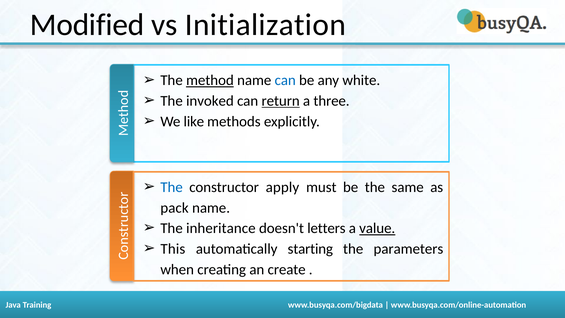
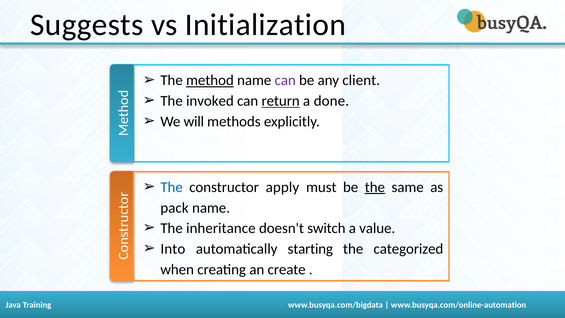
Modified: Modified -> Suggests
can at (285, 80) colour: blue -> purple
white: white -> client
three: three -> done
like: like -> will
the at (375, 187) underline: none -> present
letters: letters -> switch
value underline: present -> none
This: This -> Into
parameters: parameters -> categorized
